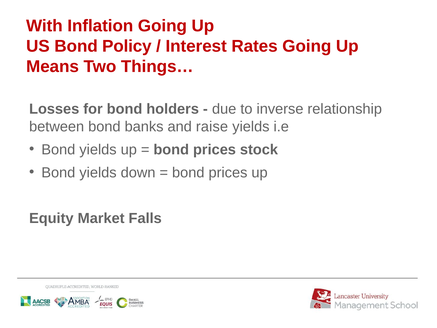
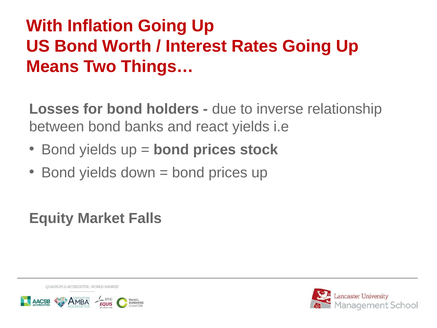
Policy: Policy -> Worth
raise: raise -> react
